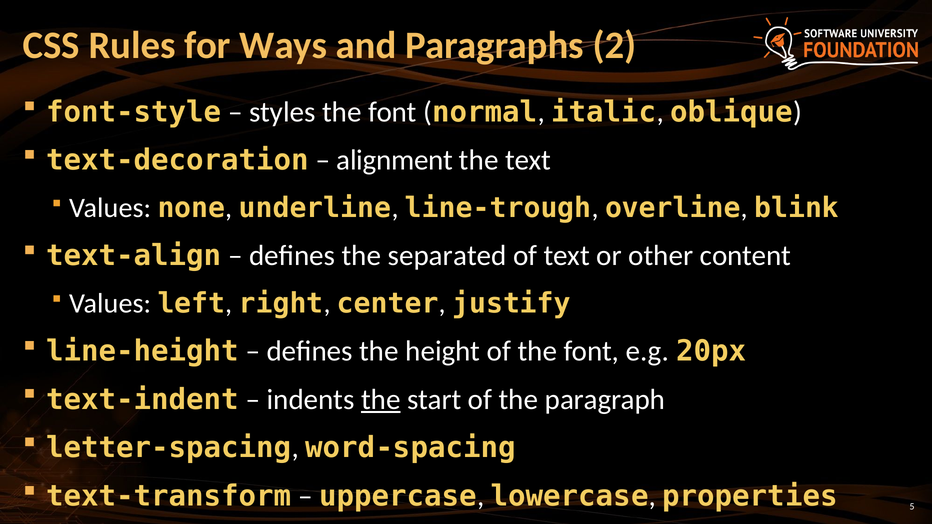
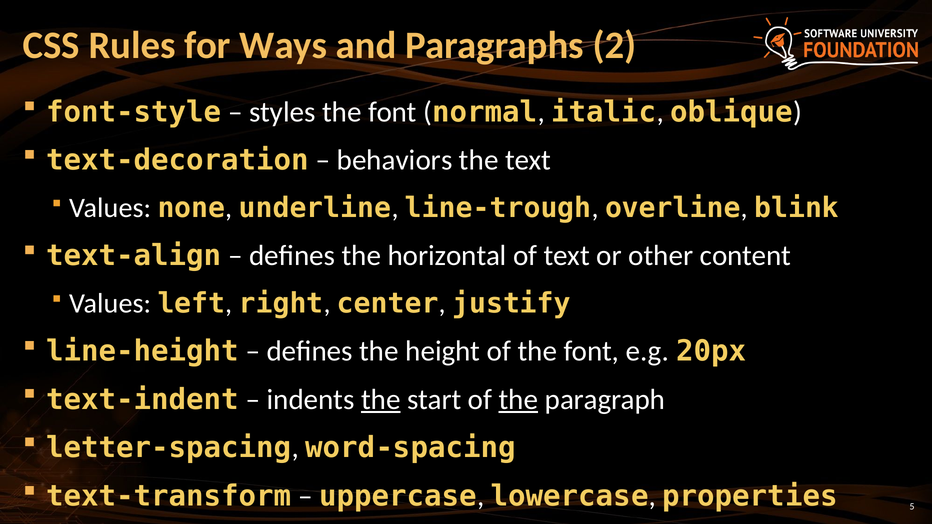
alignment: alignment -> behaviors
separated: separated -> horizontal
the at (518, 400) underline: none -> present
